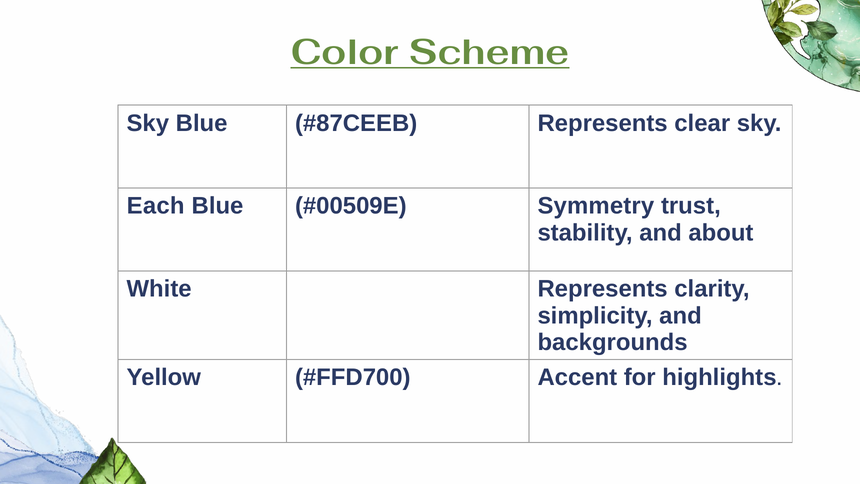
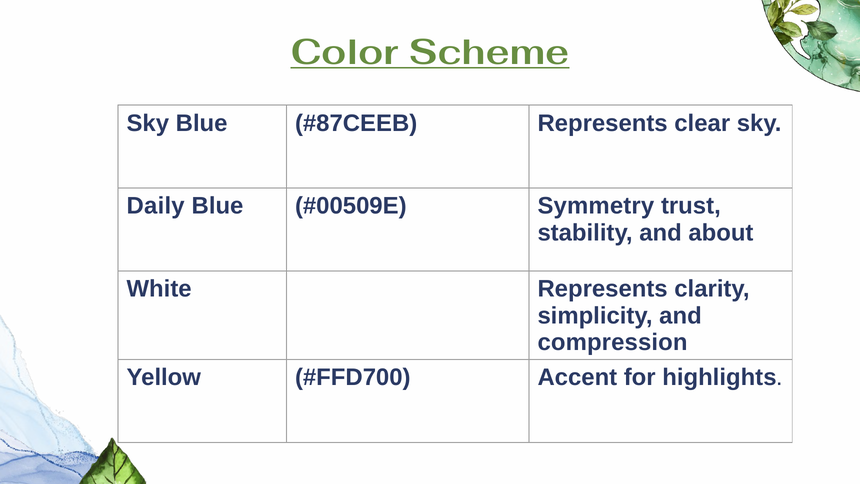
Each: Each -> Daily
backgrounds: backgrounds -> compression
